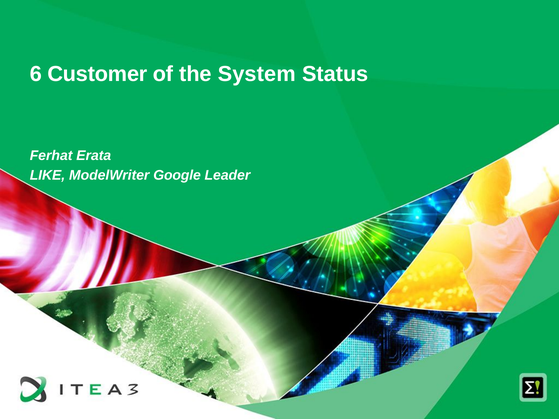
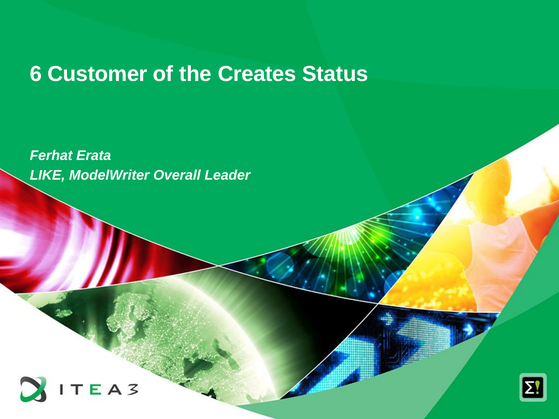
System: System -> Creates
Google: Google -> Overall
